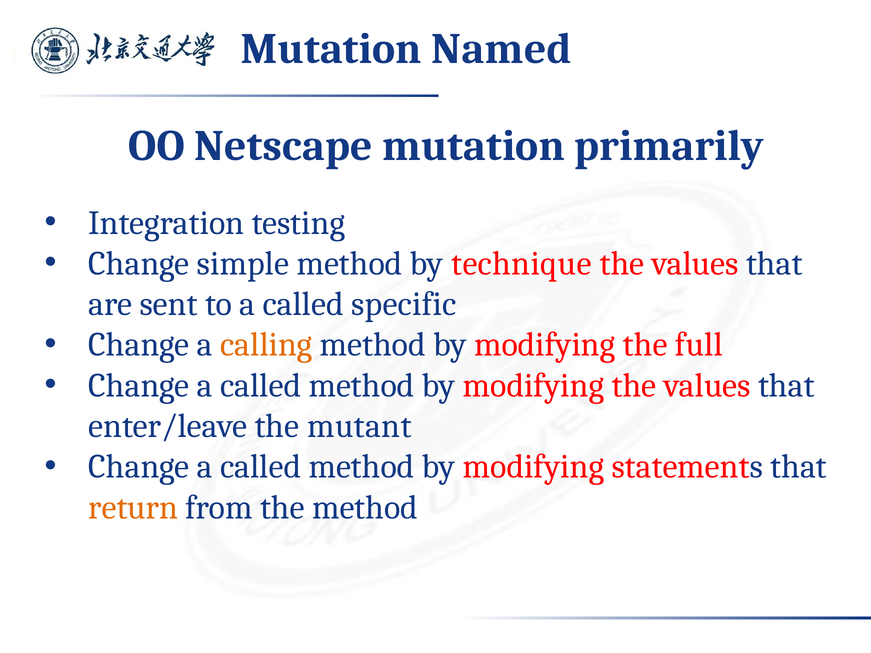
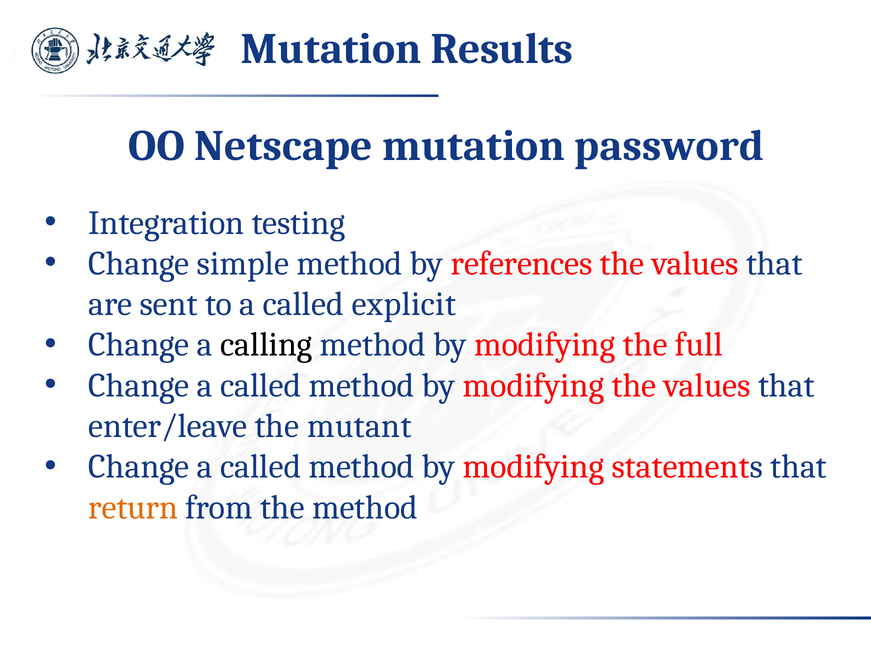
Named: Named -> Results
primarily: primarily -> password
technique: technique -> references
specific: specific -> explicit
calling colour: orange -> black
